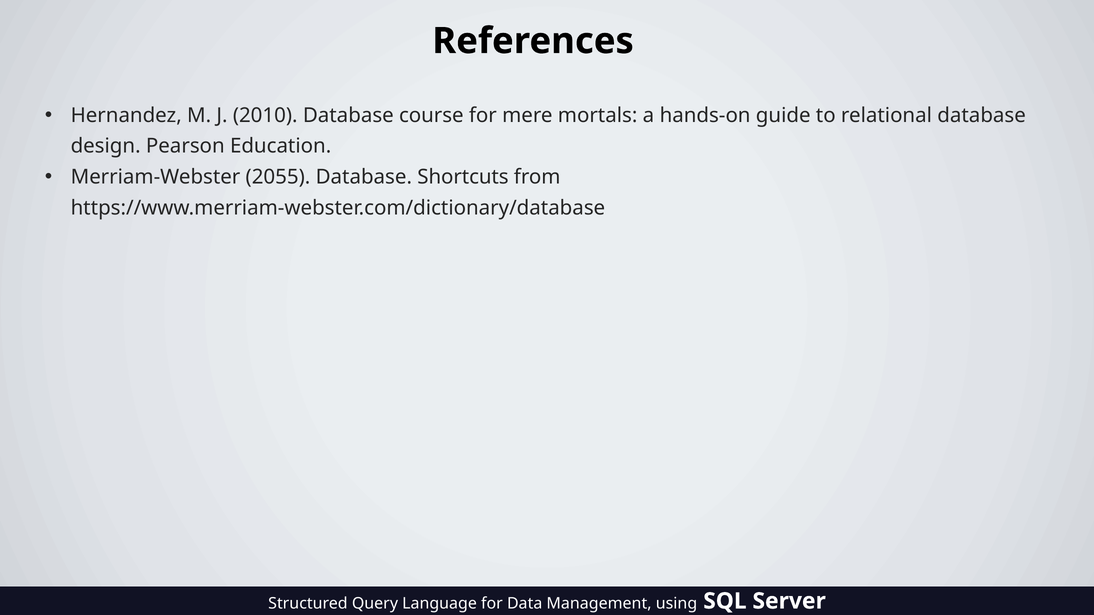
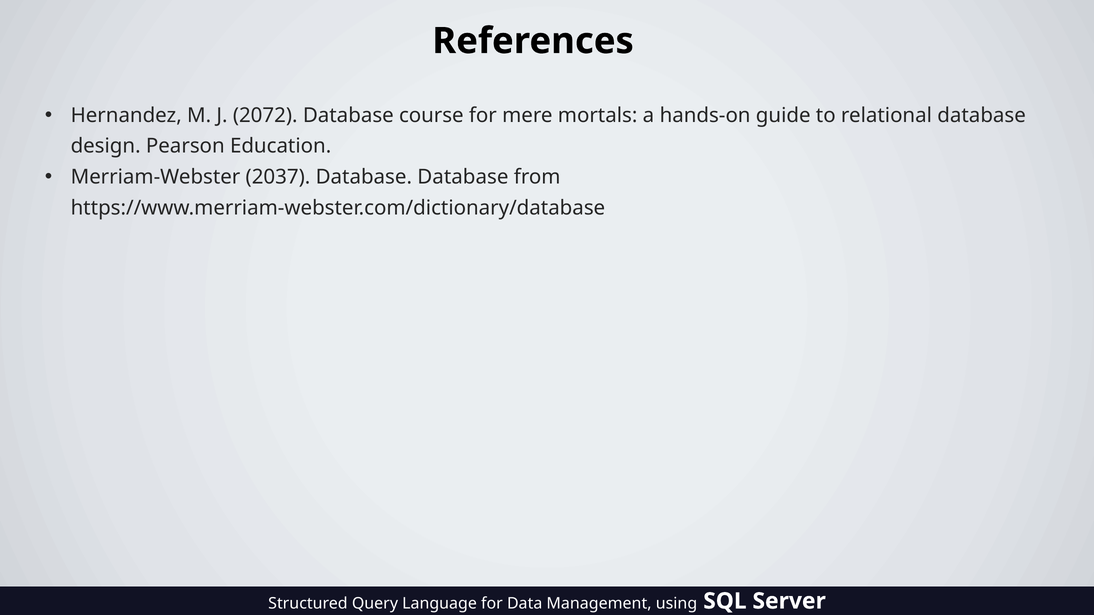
2010: 2010 -> 2072
2055: 2055 -> 2037
Database Shortcuts: Shortcuts -> Database
